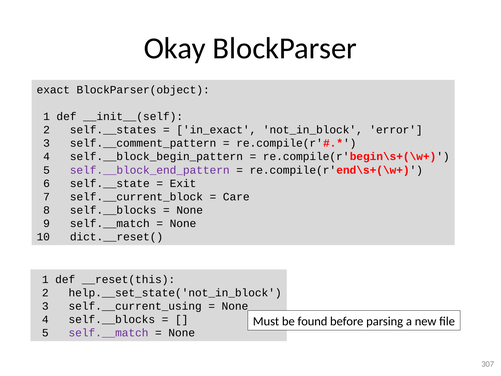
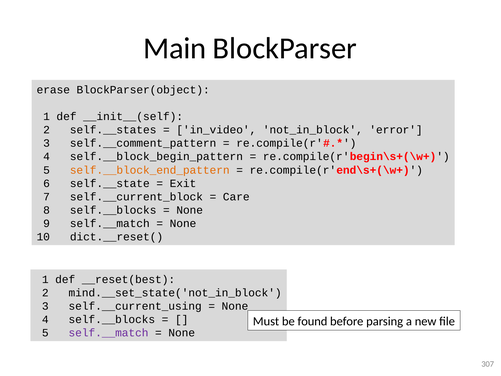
Okay: Okay -> Main
exact: exact -> erase
in_exact: in_exact -> in_video
self.__block_end_pattern colour: purple -> orange
__reset(this: __reset(this -> __reset(best
help.__set_state('not_in_block: help.__set_state('not_in_block -> mind.__set_state('not_in_block
